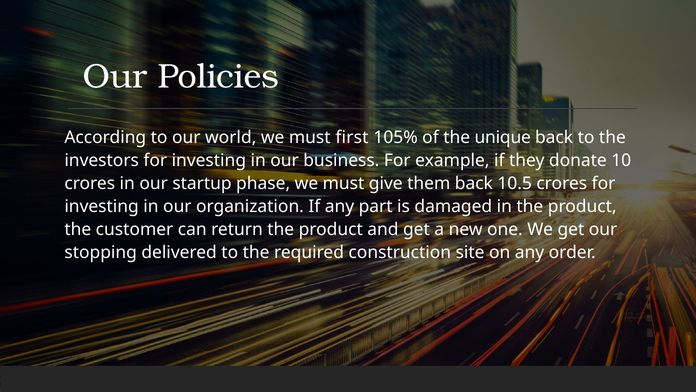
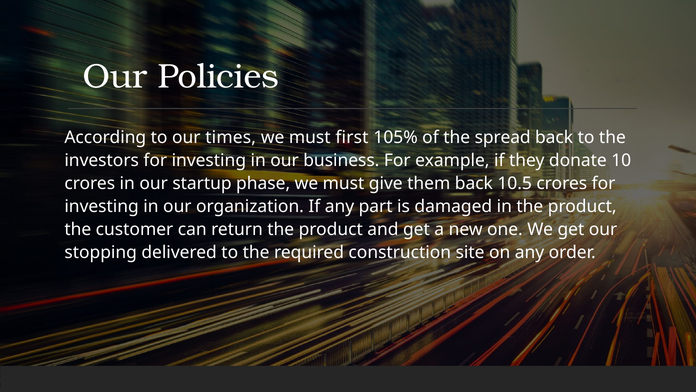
world: world -> times
unique: unique -> spread
